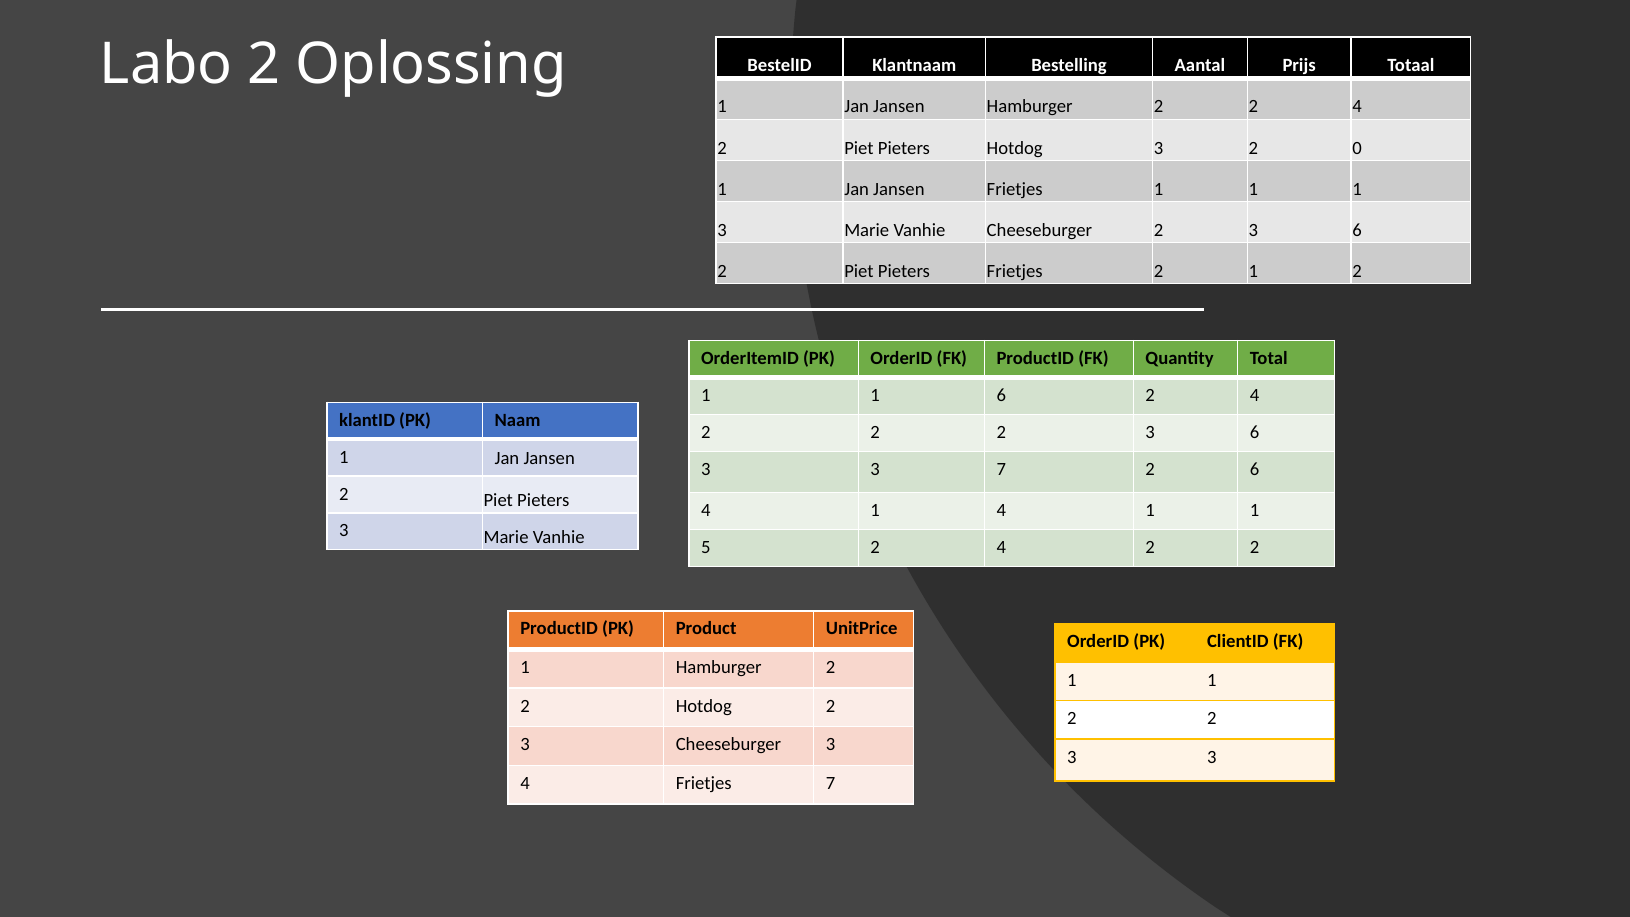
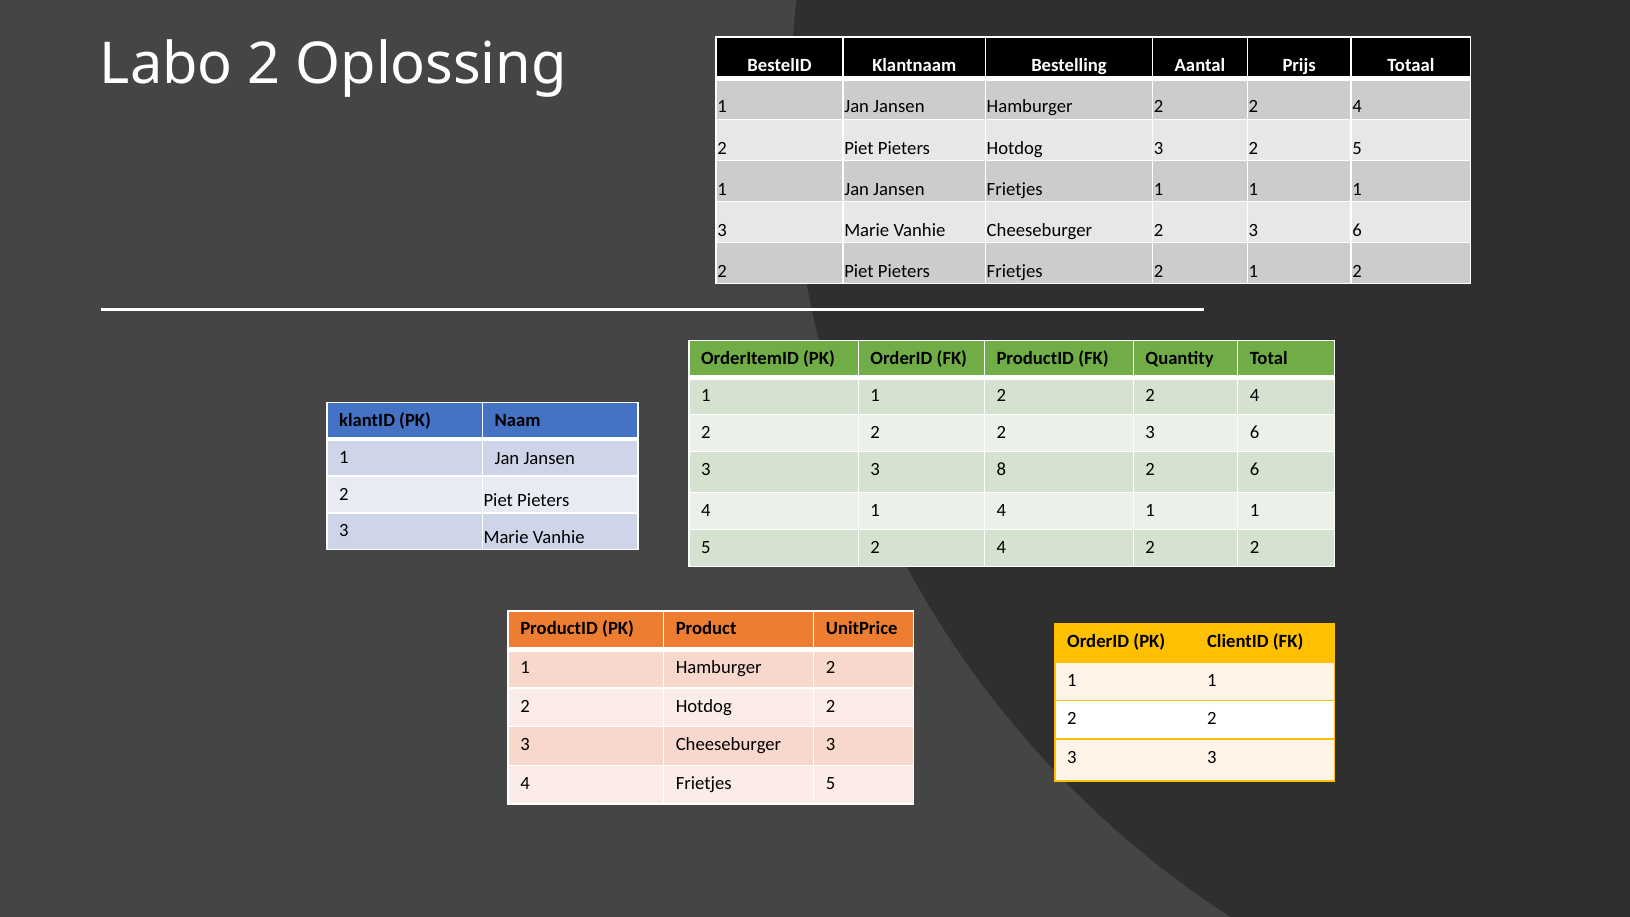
2 0: 0 -> 5
6 at (1001, 396): 6 -> 2
3 7: 7 -> 8
Frietjes 7: 7 -> 5
